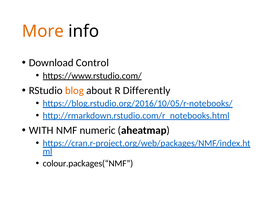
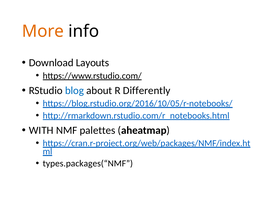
Control: Control -> Layouts
blog colour: orange -> blue
numeric: numeric -> palettes
colour.packages(“NMF: colour.packages(“NMF -> types.packages(“NMF
